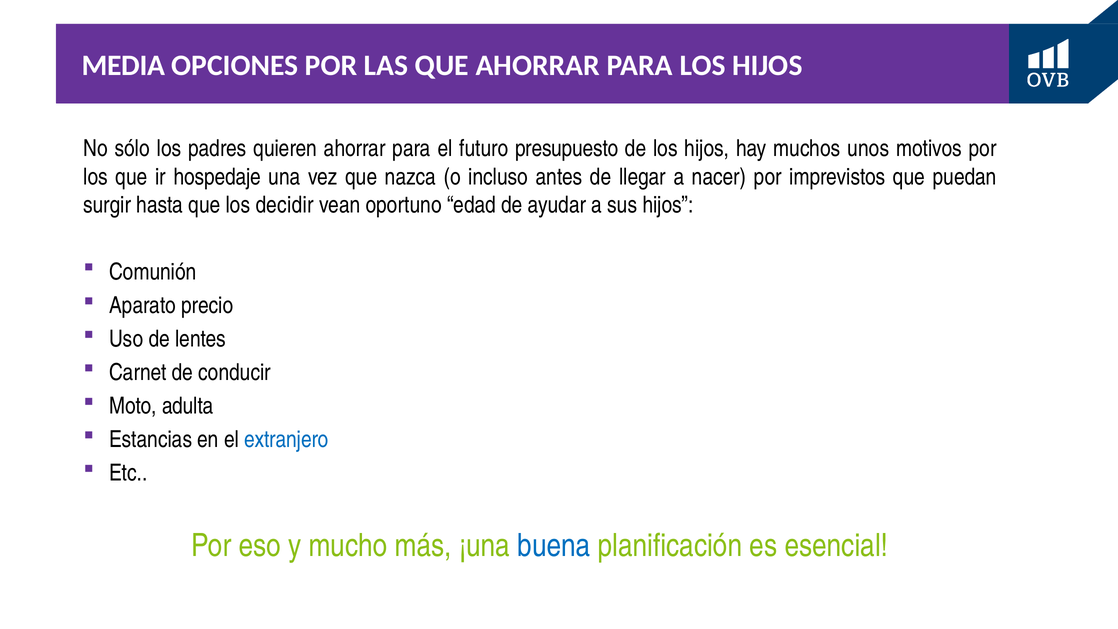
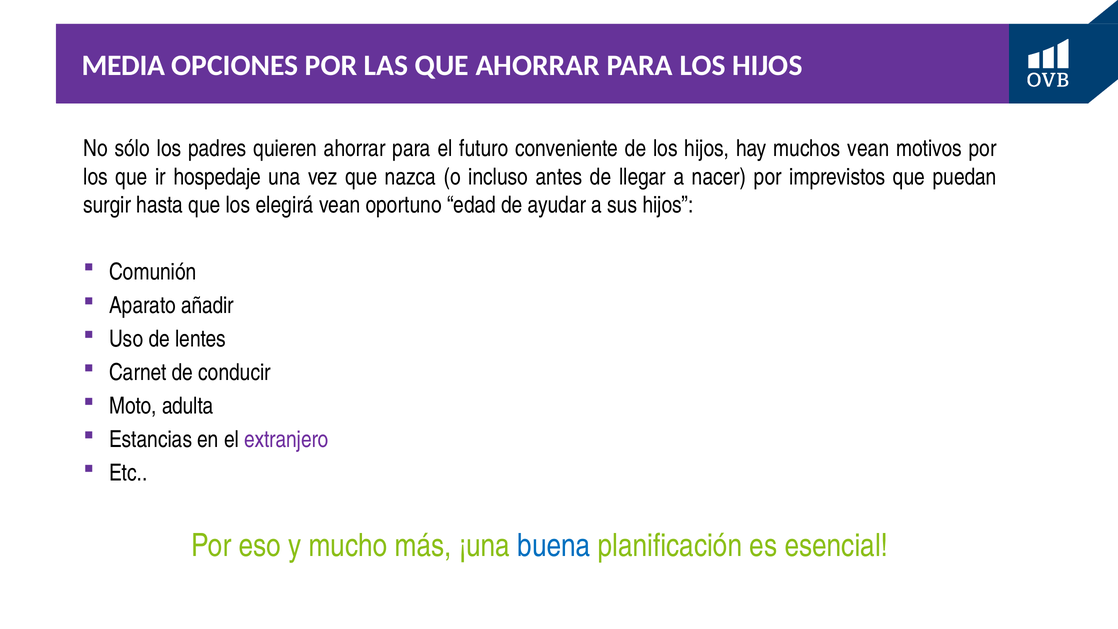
presupuesto: presupuesto -> conveniente
muchos unos: unos -> vean
decidir: decidir -> elegirá
precio: precio -> añadir
extranjero colour: blue -> purple
